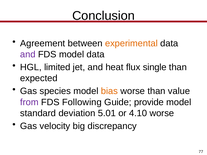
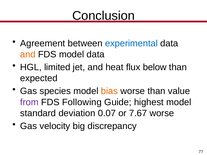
experimental colour: orange -> blue
and at (28, 54) colour: purple -> orange
single: single -> below
provide: provide -> highest
5.01: 5.01 -> 0.07
4.10: 4.10 -> 7.67
